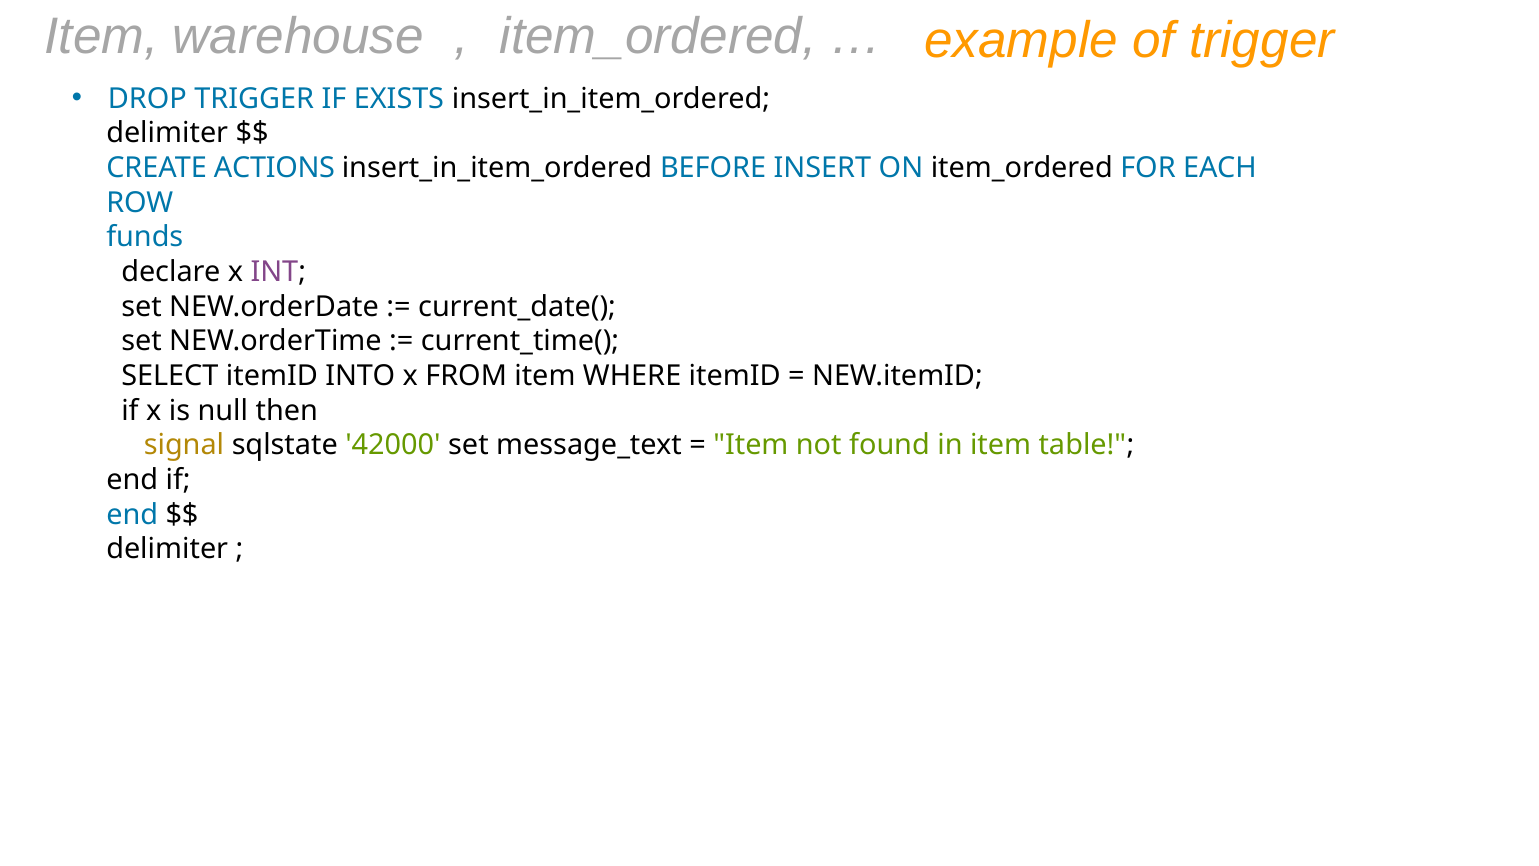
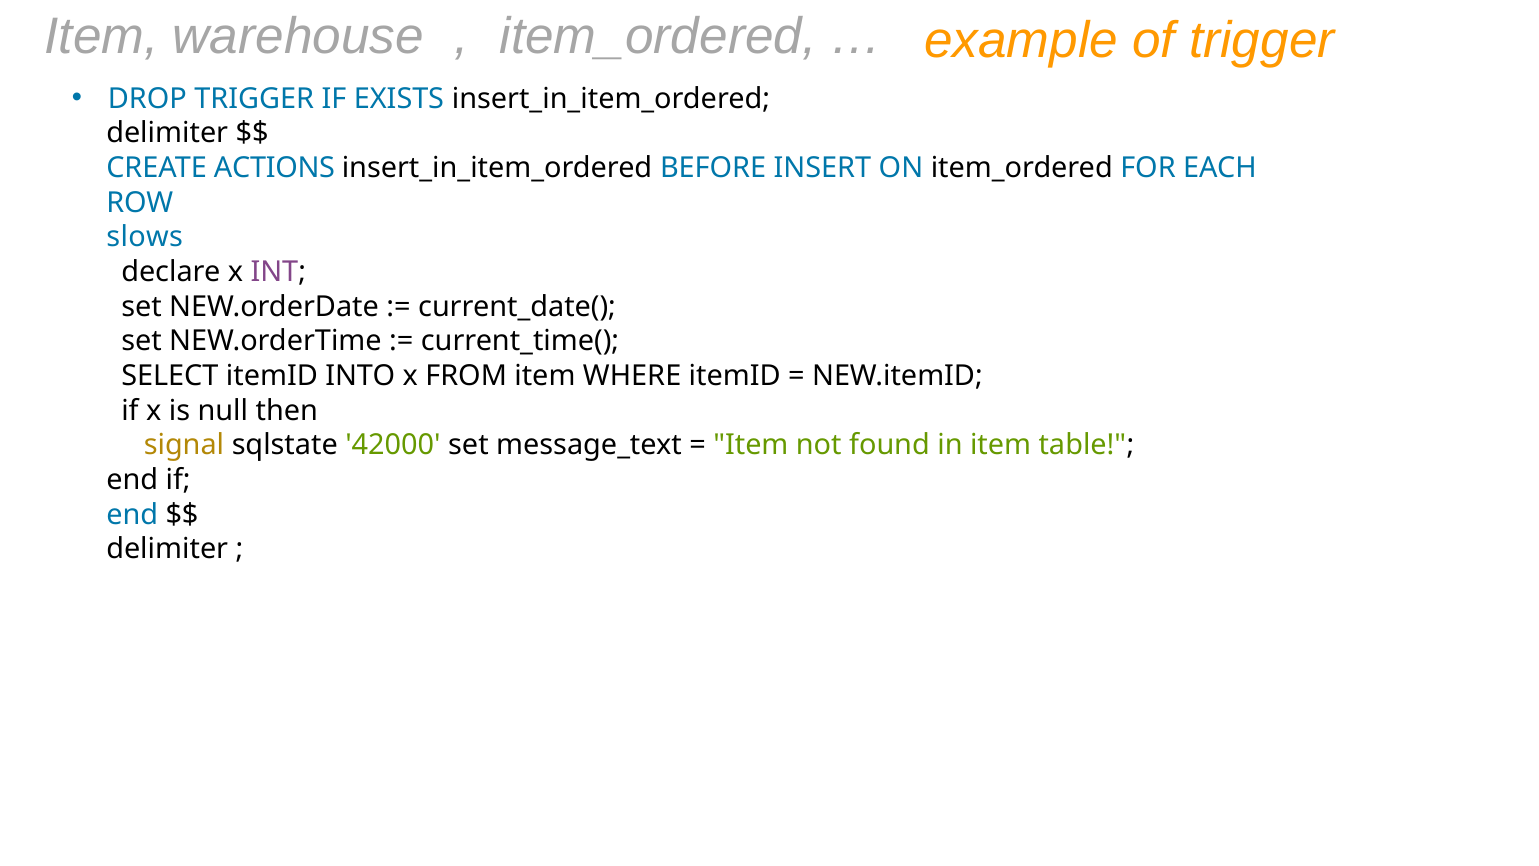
funds: funds -> slows
